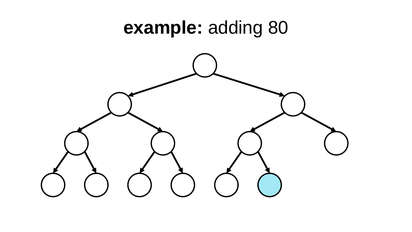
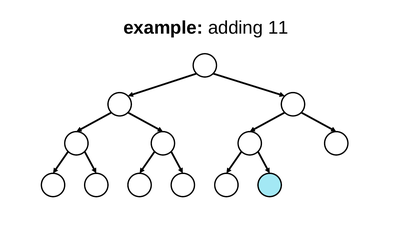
80: 80 -> 11
